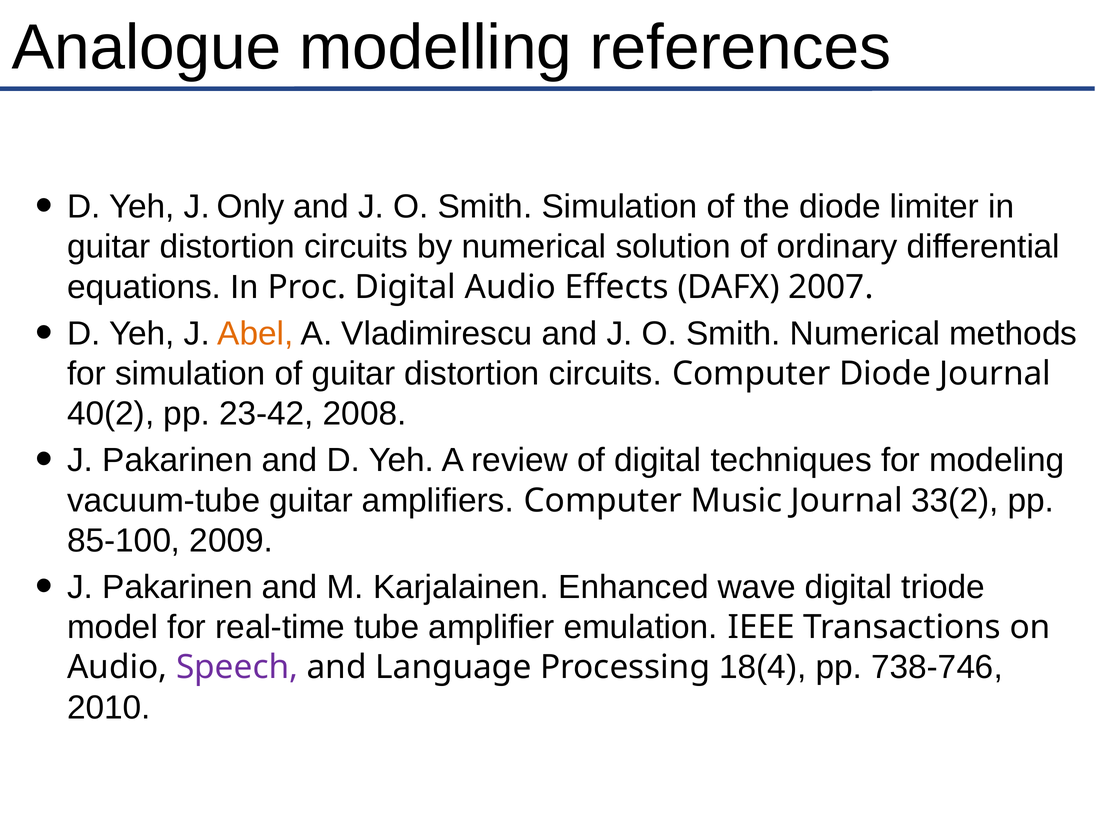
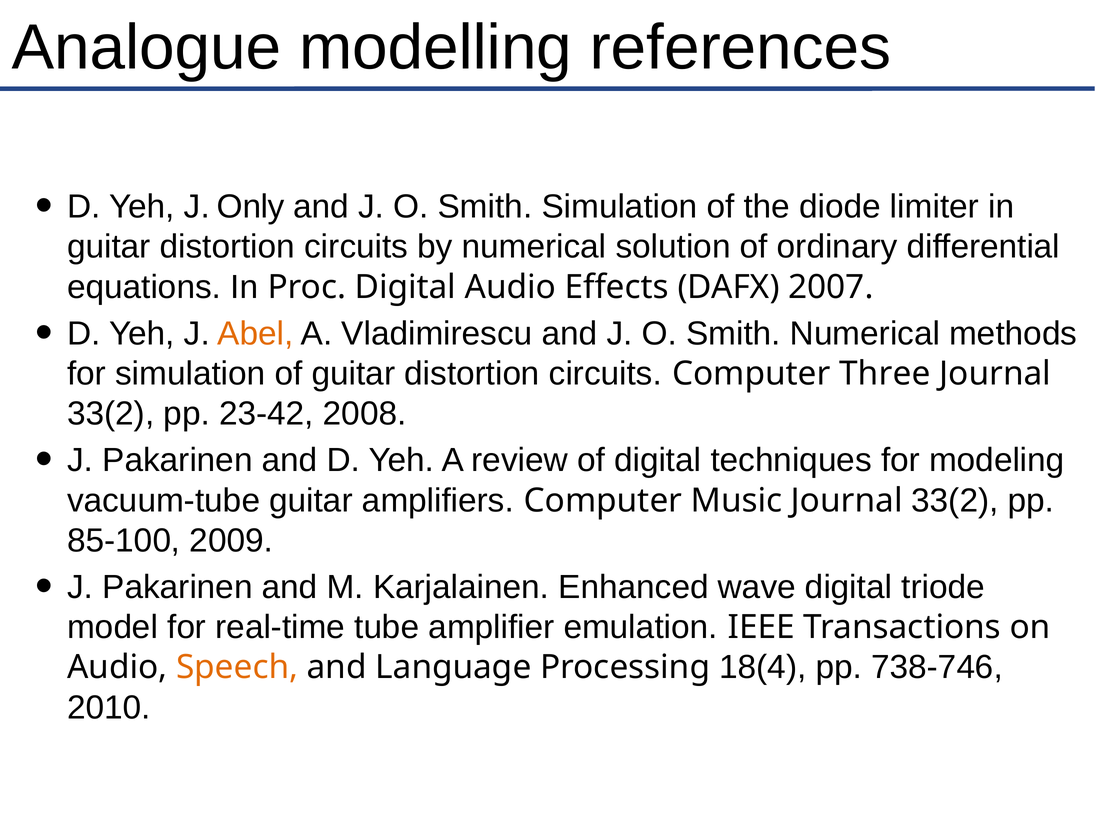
Computer Diode: Diode -> Three
40(2 at (111, 414): 40(2 -> 33(2
Speech colour: purple -> orange
